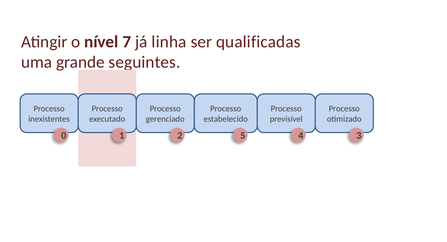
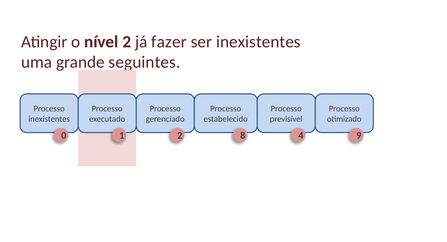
nível 7: 7 -> 2
linha: linha -> fazer
ser qualificadas: qualificadas -> inexistentes
5: 5 -> 8
3: 3 -> 9
